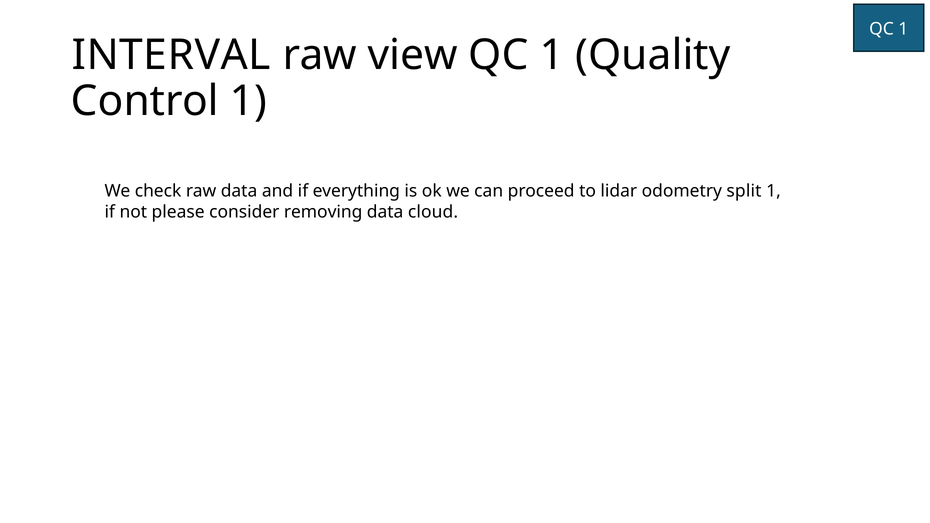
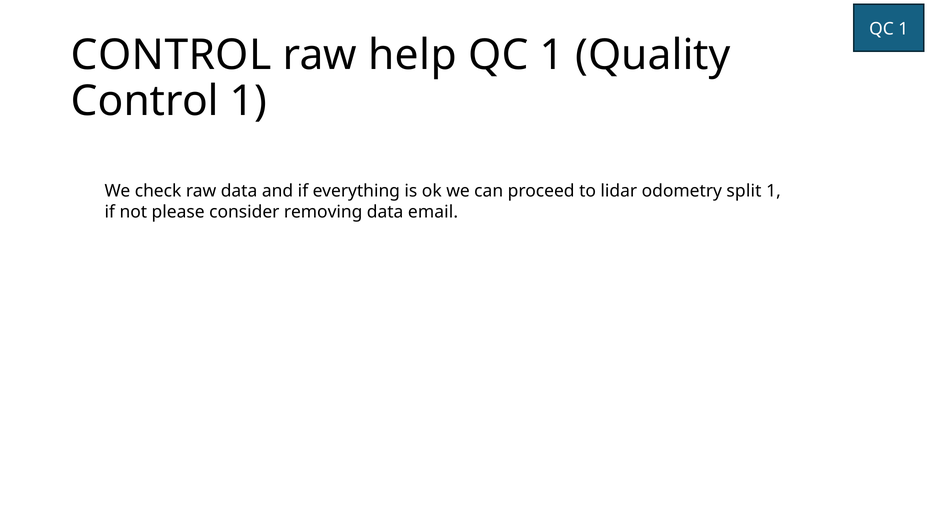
INTERVAL at (171, 55): INTERVAL -> CONTROL
view: view -> help
cloud: cloud -> email
